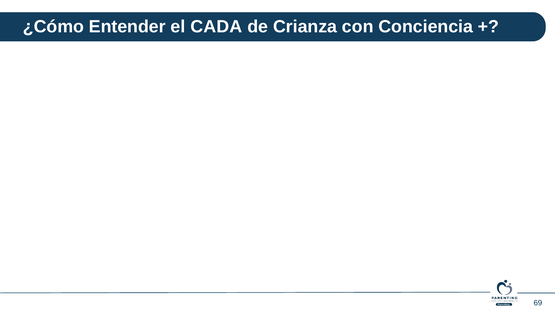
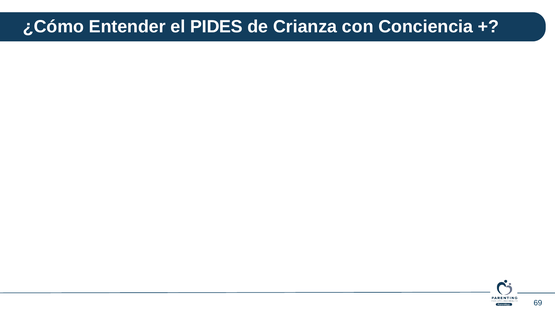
CADA: CADA -> PIDES
